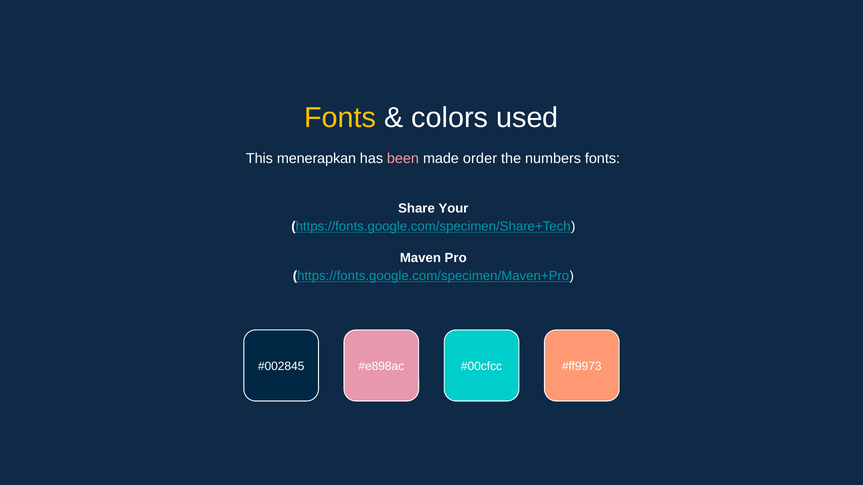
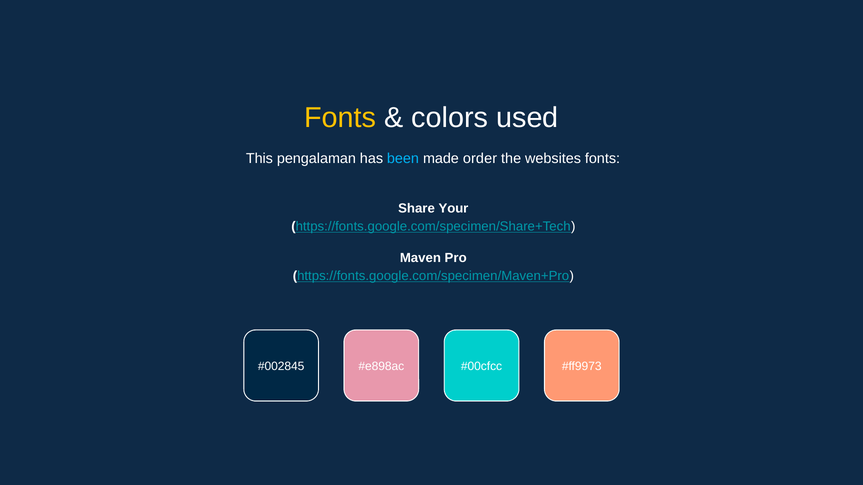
menerapkan: menerapkan -> pengalaman
been colour: pink -> light blue
numbers: numbers -> websites
